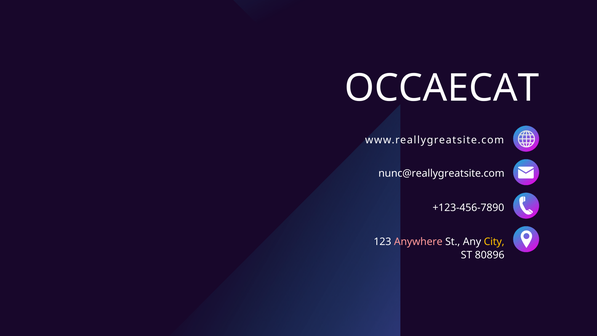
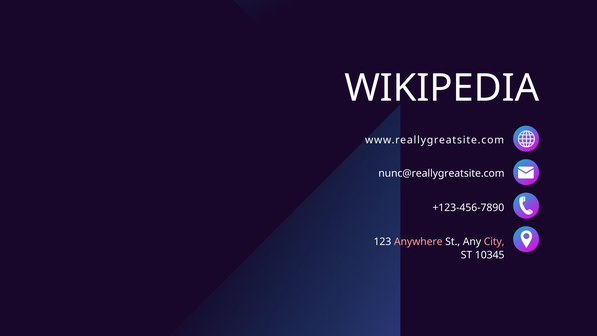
OCCAECAT: OCCAECAT -> WIKIPEDIA
City colour: yellow -> pink
80896: 80896 -> 10345
